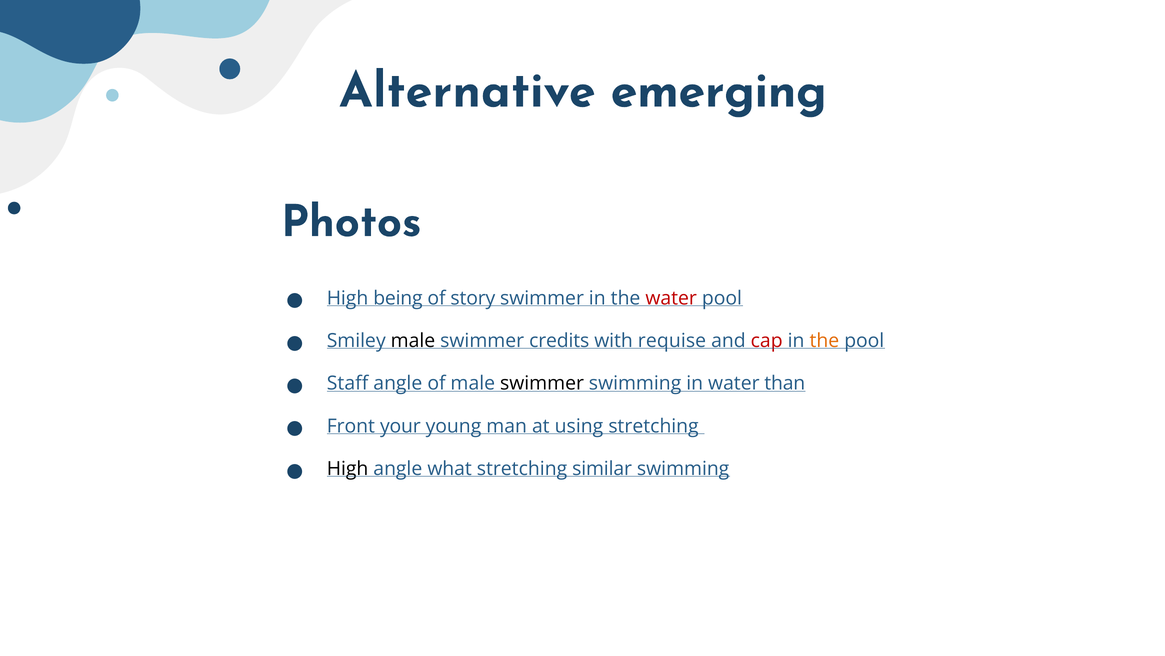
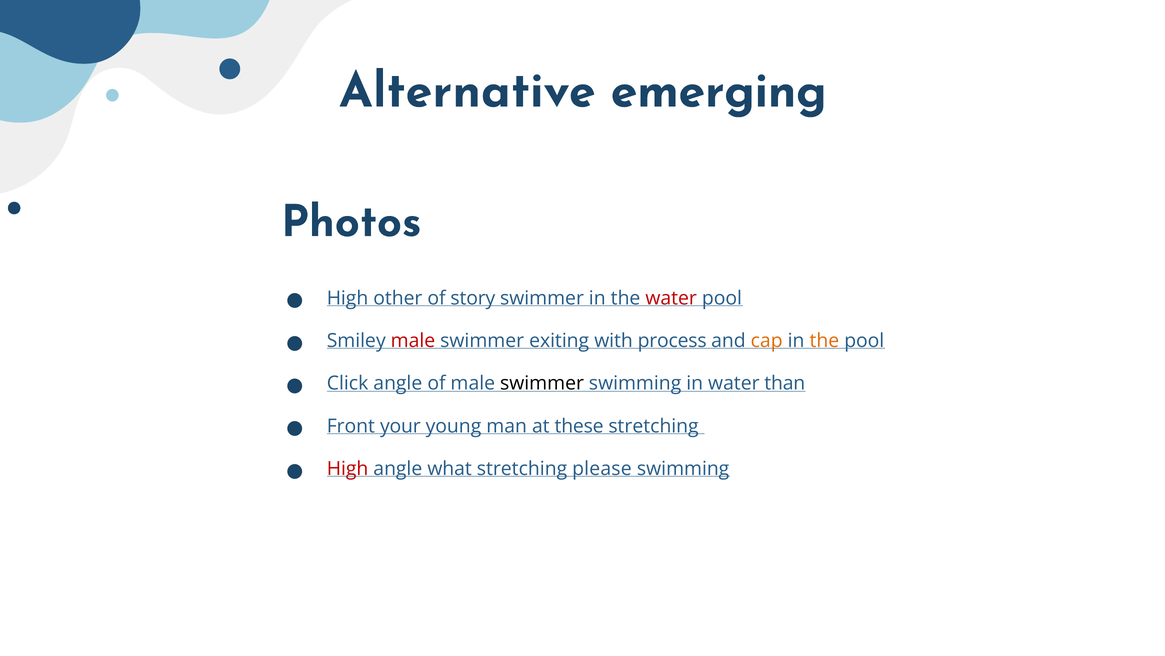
being: being -> other
male at (413, 341) colour: black -> red
credits: credits -> exiting
requise: requise -> process
cap colour: red -> orange
Staff: Staff -> Click
using: using -> these
High at (348, 468) colour: black -> red
similar: similar -> please
